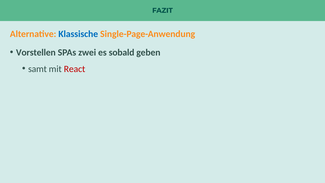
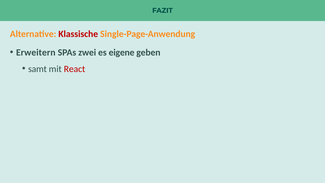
Klassische colour: blue -> red
Vorstellen: Vorstellen -> Erweitern
sobald: sobald -> eigene
